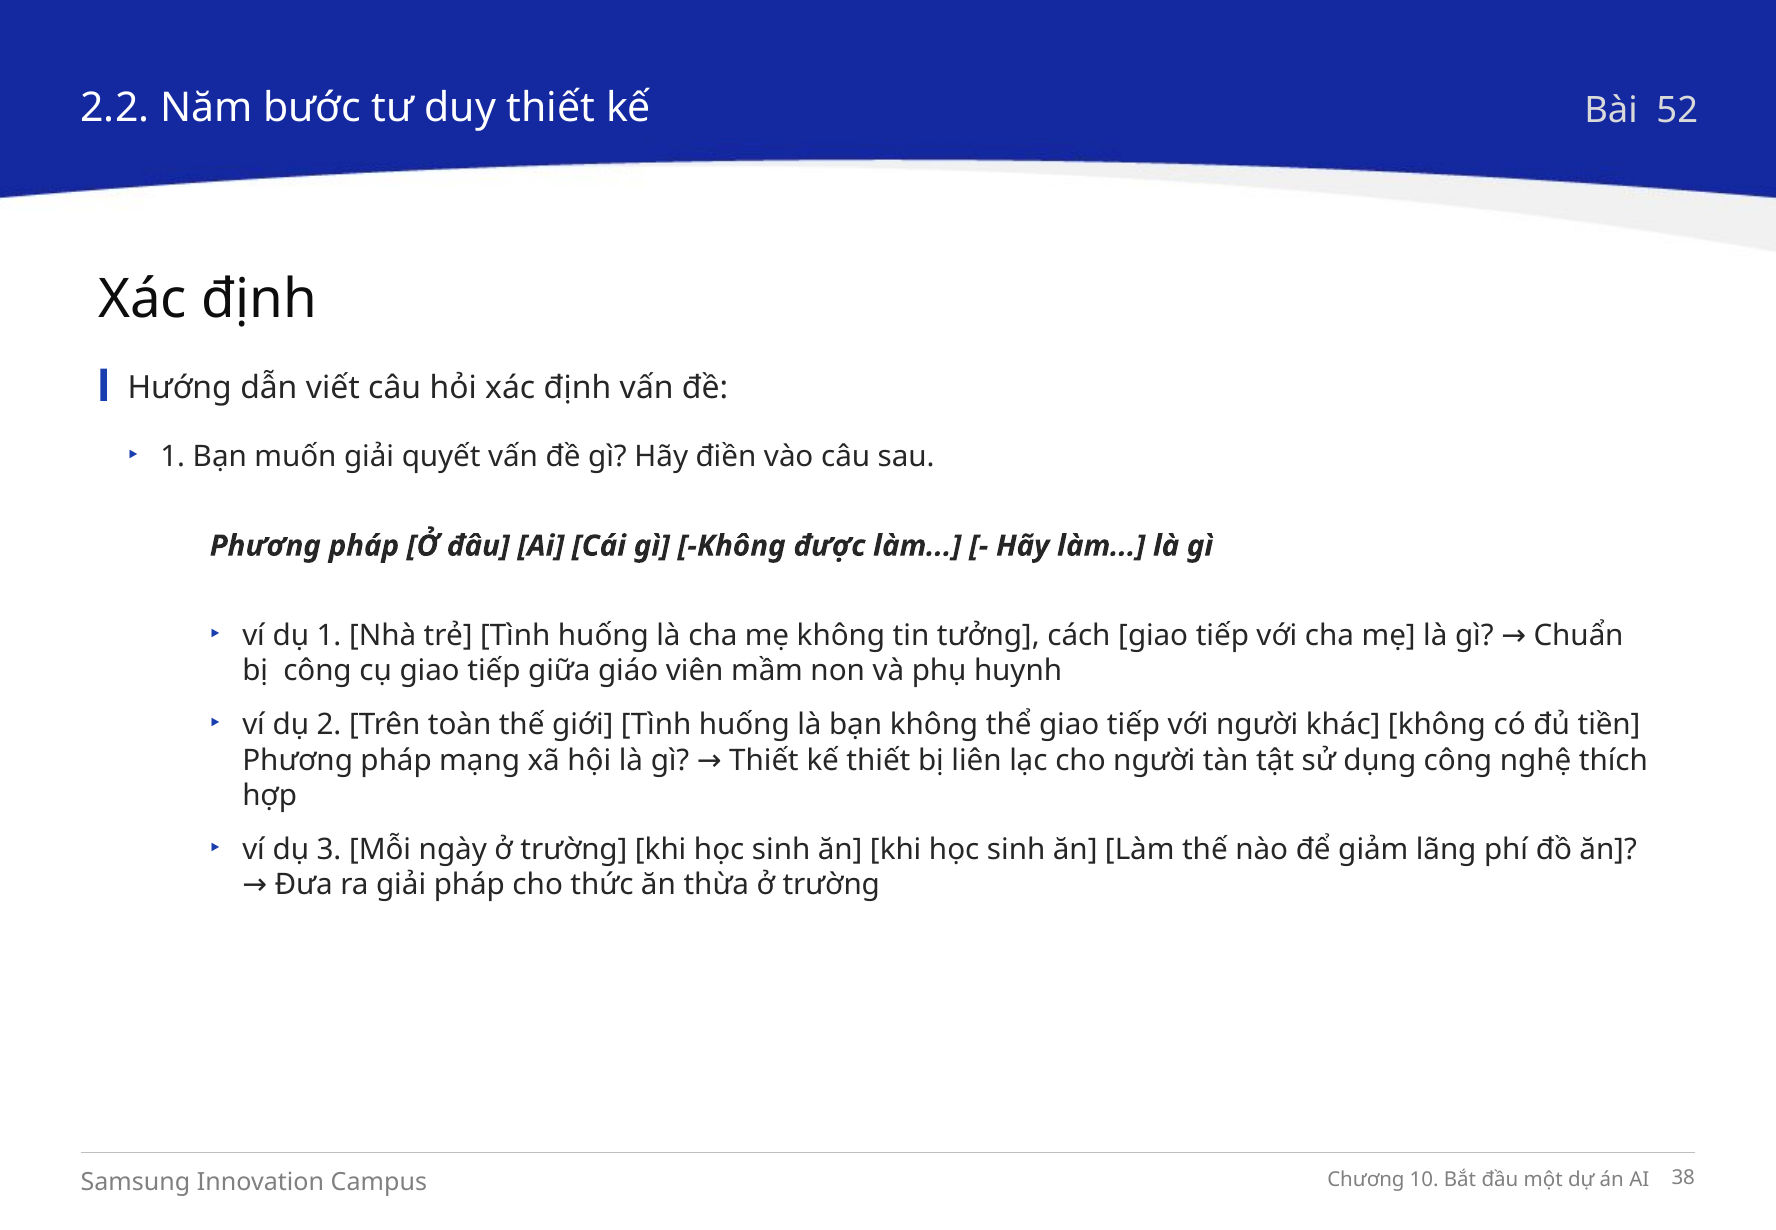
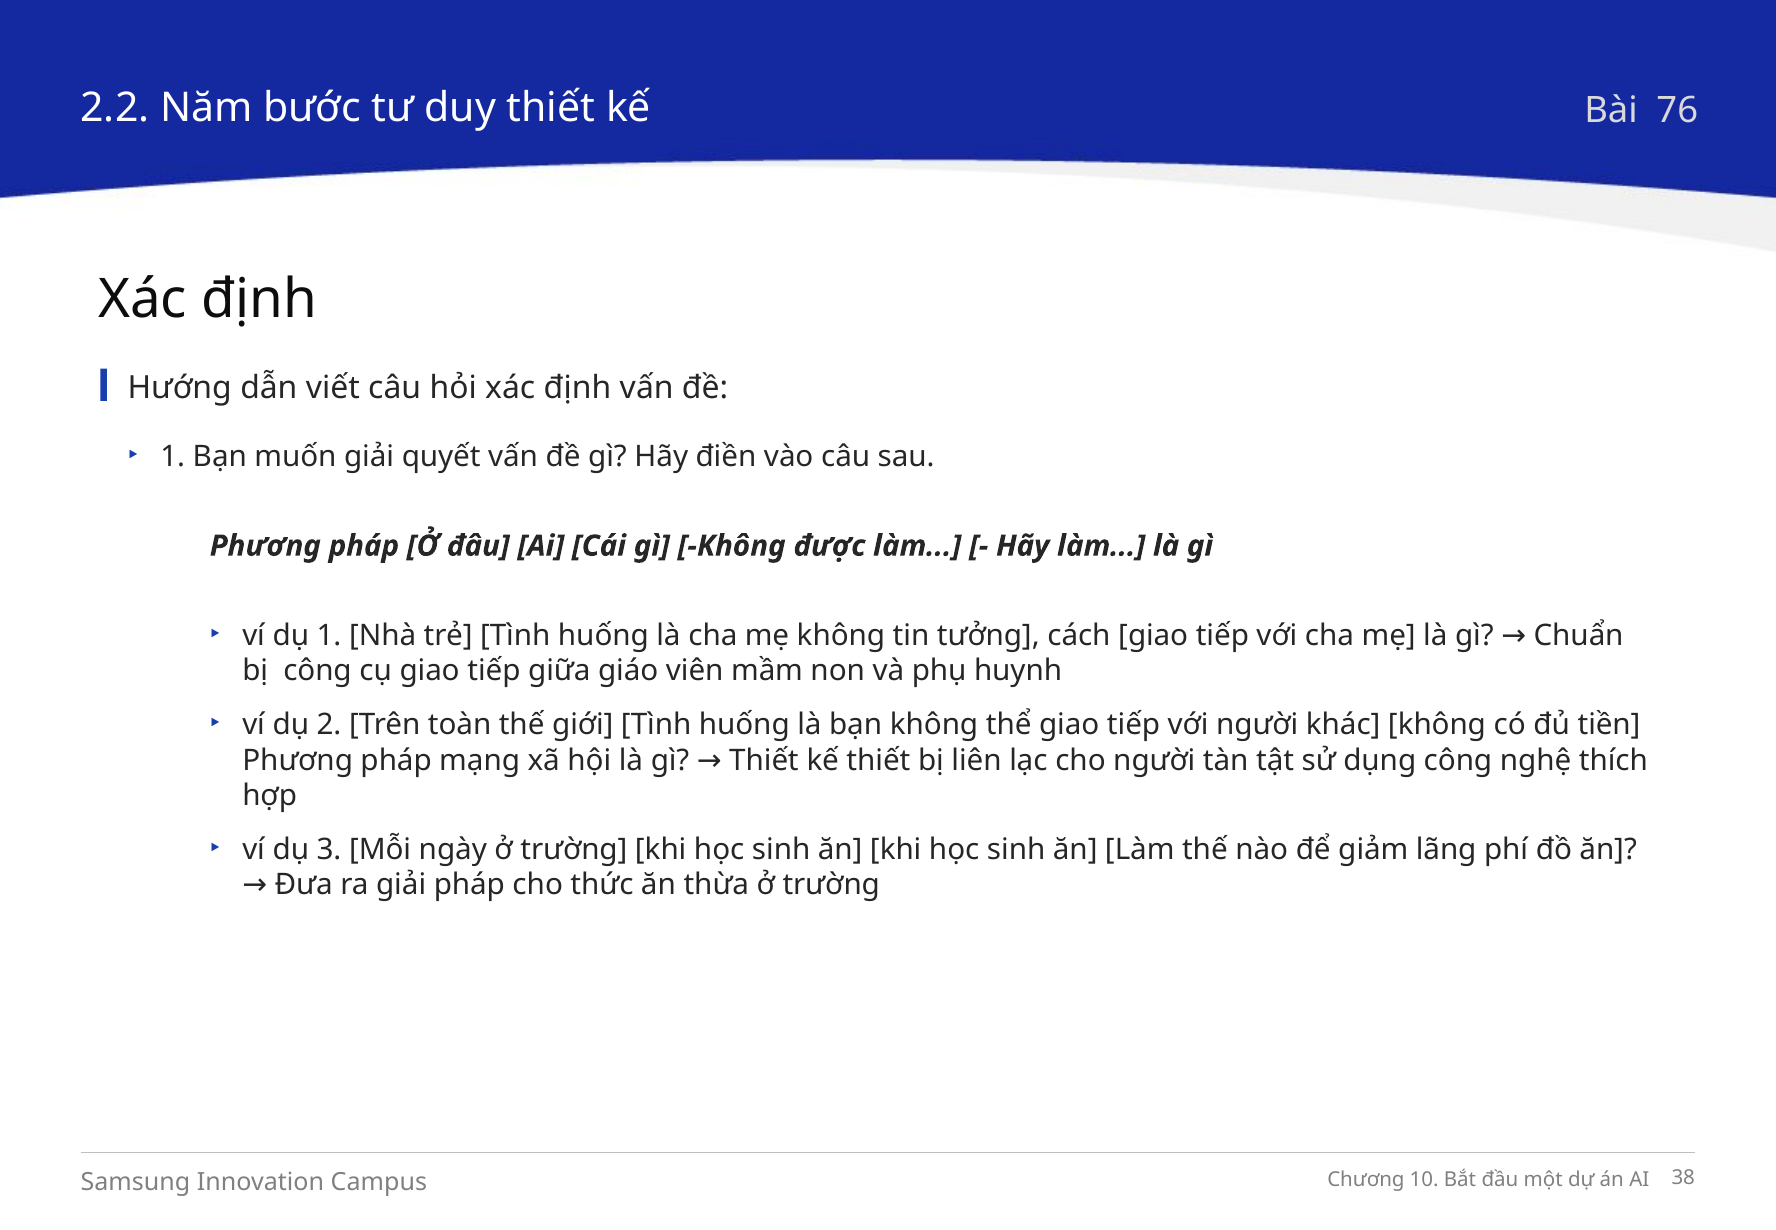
52: 52 -> 76
